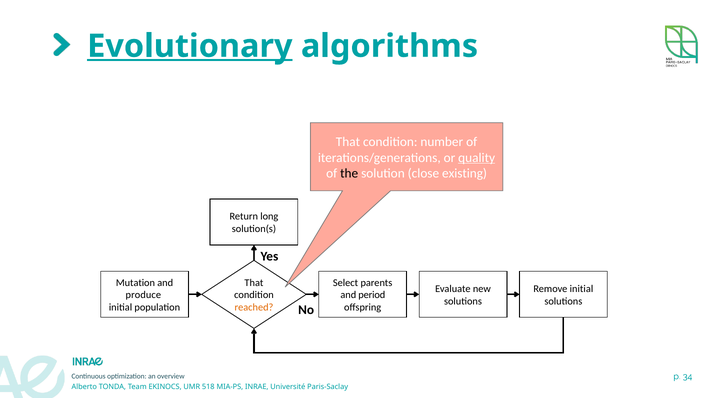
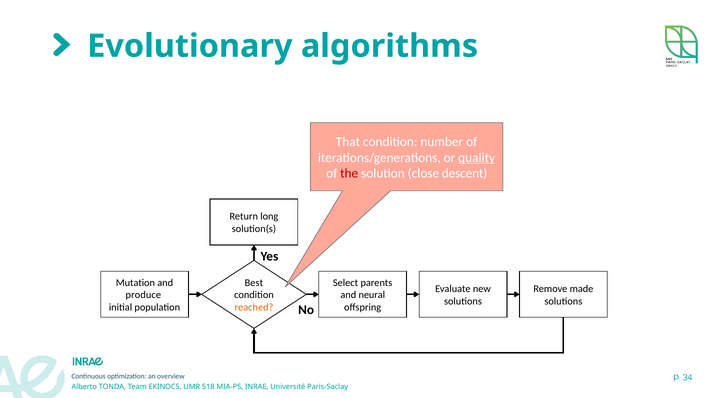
Evolutionary underline: present -> none
the colour: black -> red
existing: existing -> descent
That at (254, 283): That -> Best
Remove initial: initial -> made
period: period -> neural
